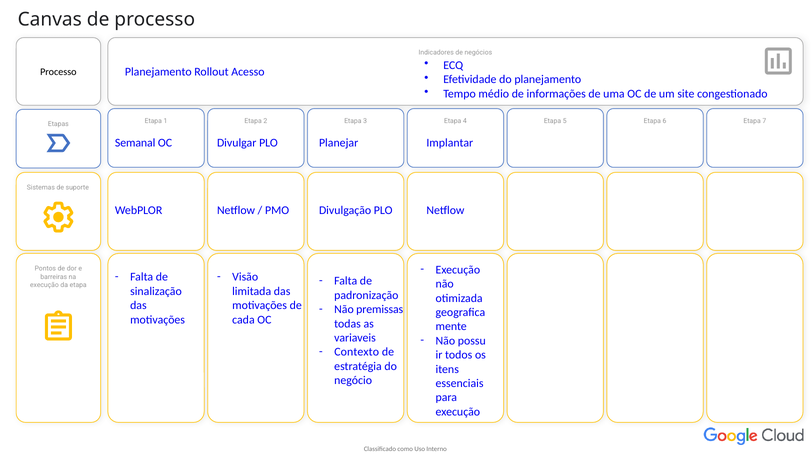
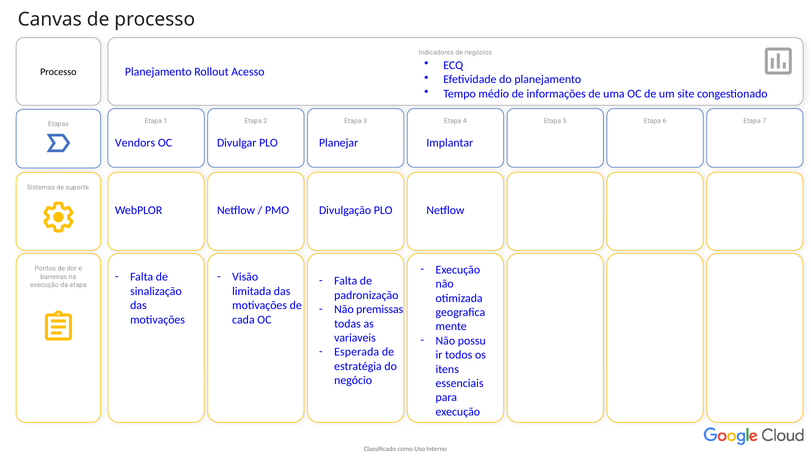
Semanal: Semanal -> Vendors
Contexto: Contexto -> Esperada
